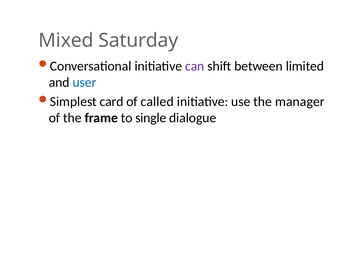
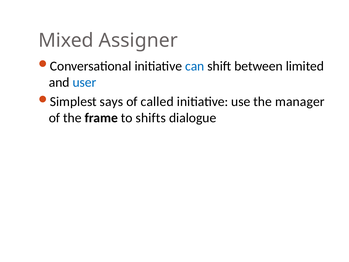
Saturday: Saturday -> Assigner
can colour: purple -> blue
card: card -> says
single: single -> shifts
